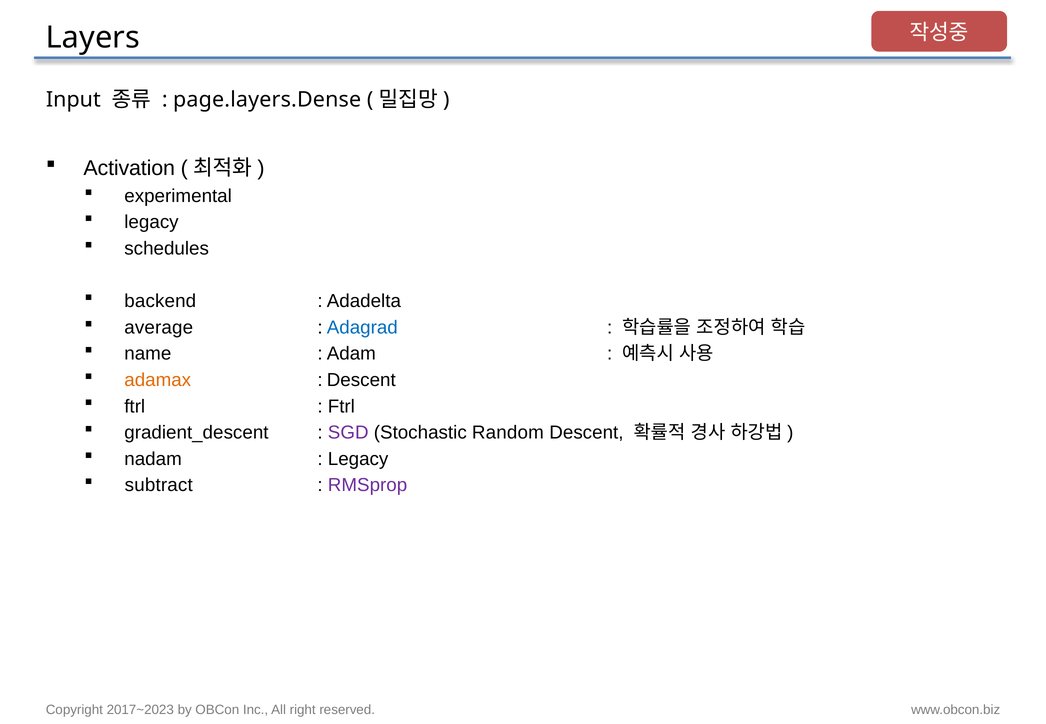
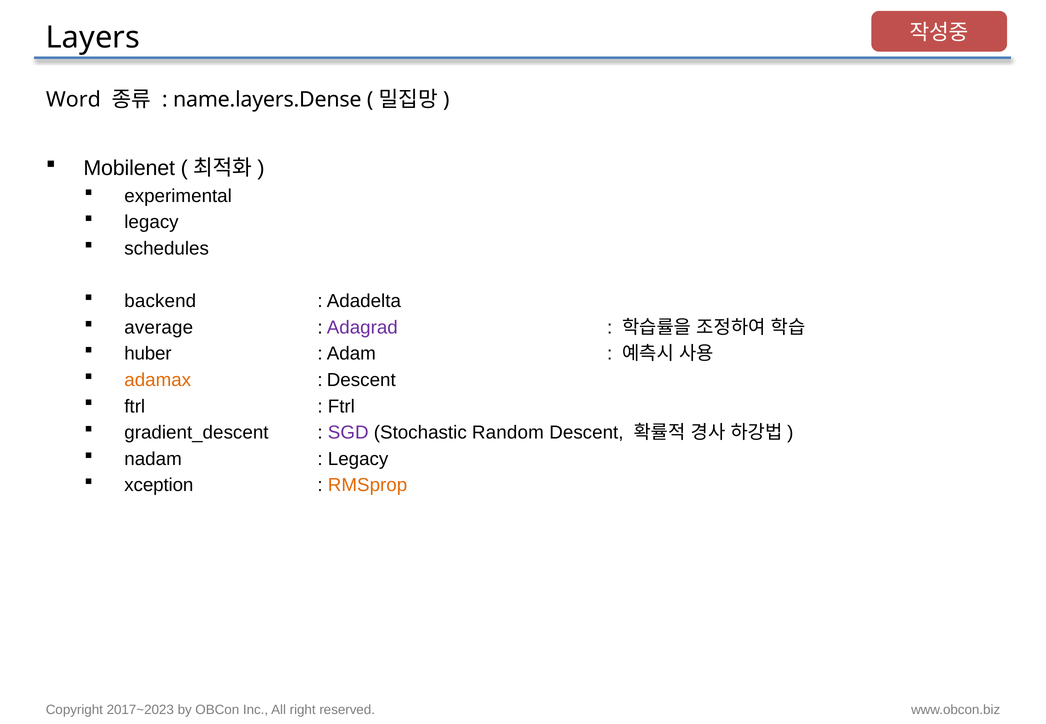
Input: Input -> Word
page.layers.Dense: page.layers.Dense -> name.layers.Dense
Activation: Activation -> Mobilenet
Adagrad colour: blue -> purple
name: name -> huber
subtract: subtract -> xception
RMSprop colour: purple -> orange
